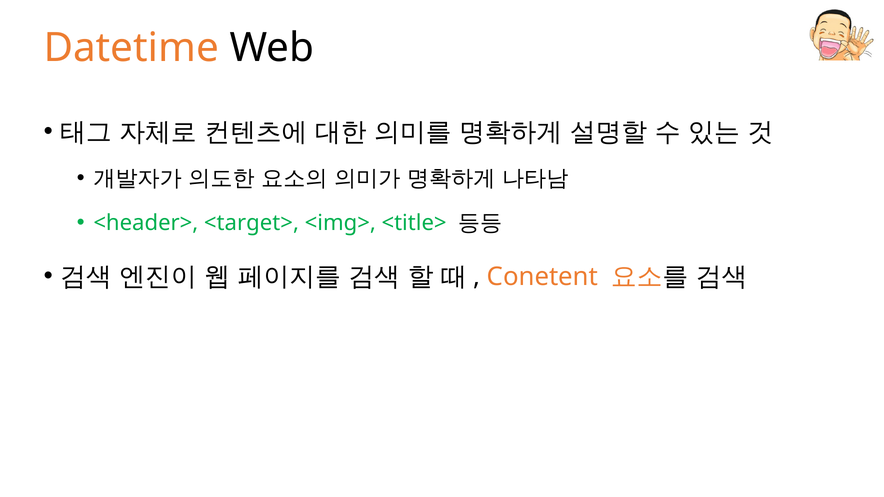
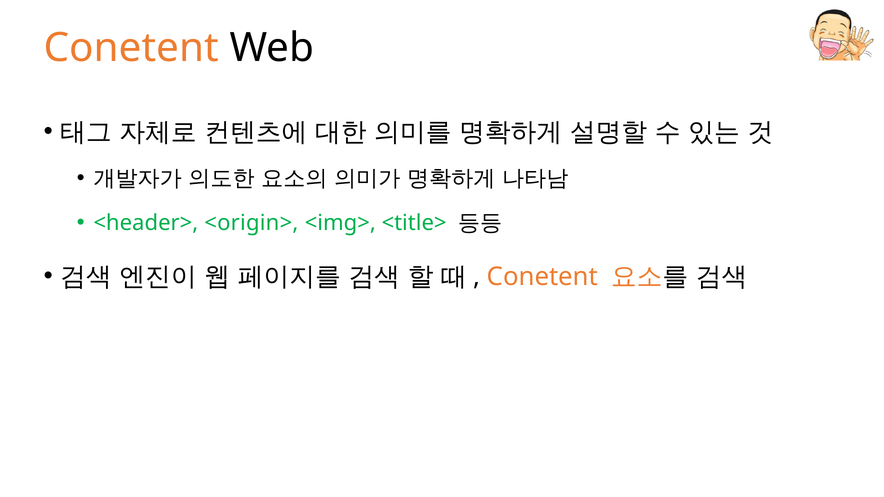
Datetime at (131, 48): Datetime -> Conetent
<target>: <target> -> <origin>
